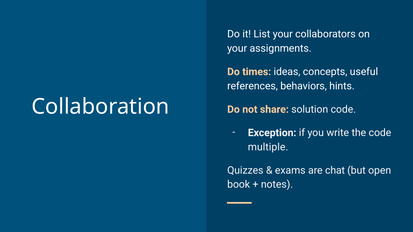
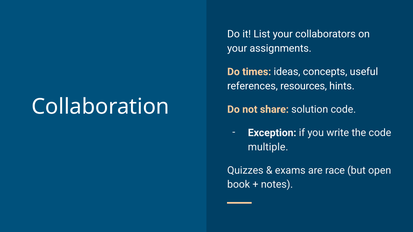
behaviors: behaviors -> resources
chat: chat -> race
